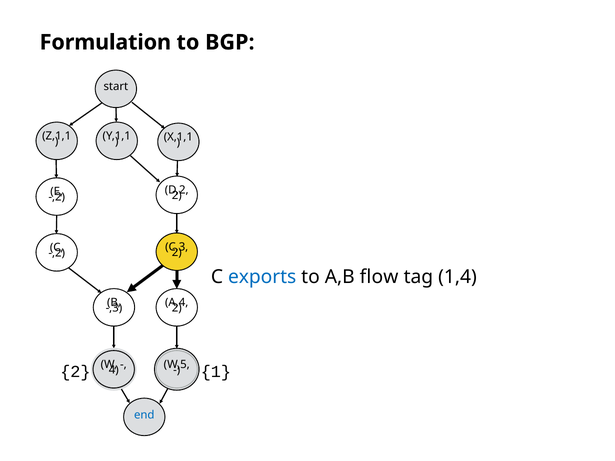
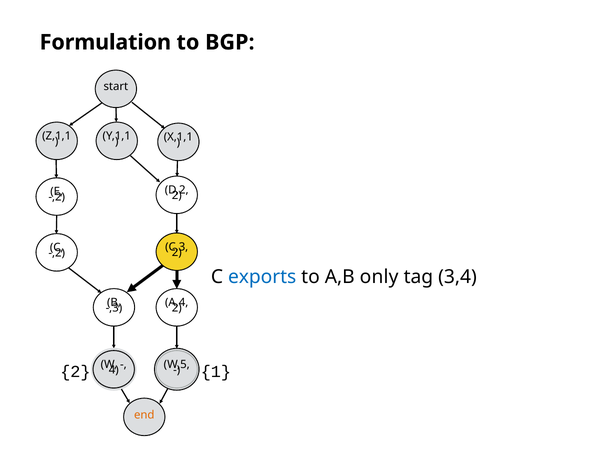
flow: flow -> only
1,4: 1,4 -> 3,4
end colour: blue -> orange
